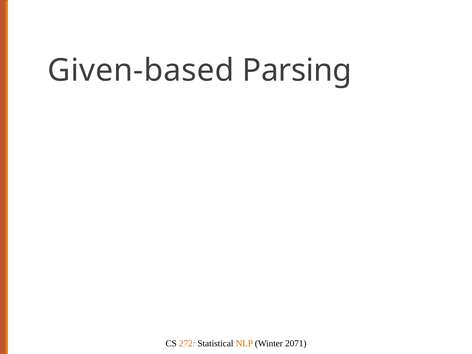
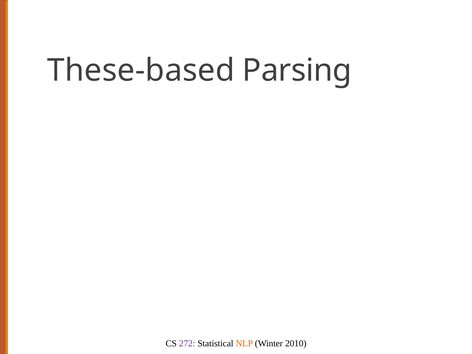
Given-based: Given-based -> These-based
272 colour: orange -> purple
2071: 2071 -> 2010
